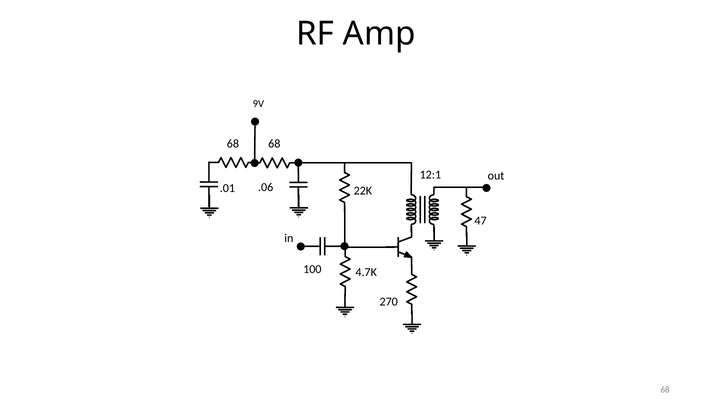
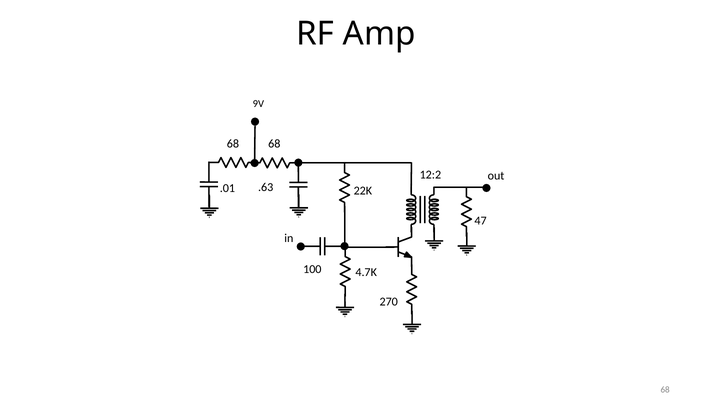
12:1: 12:1 -> 12:2
.06: .06 -> .63
